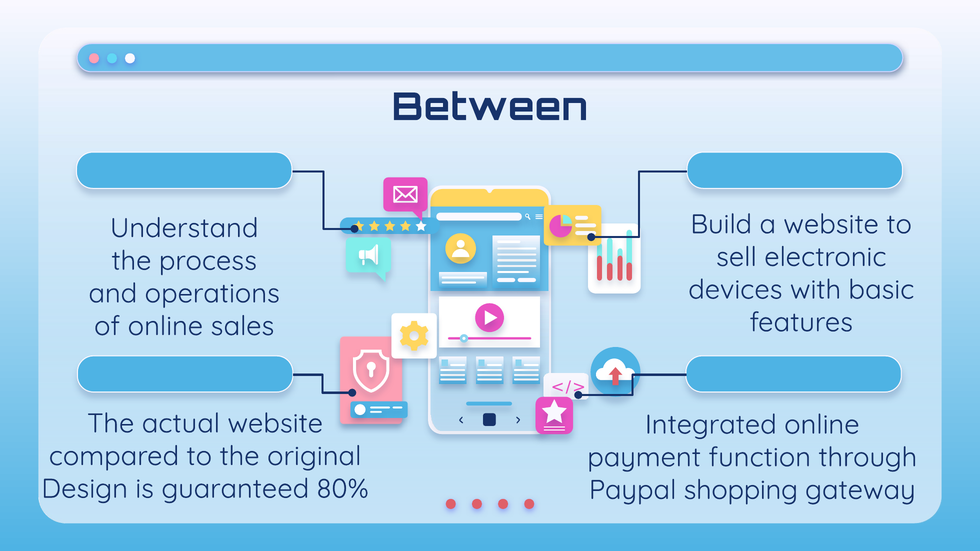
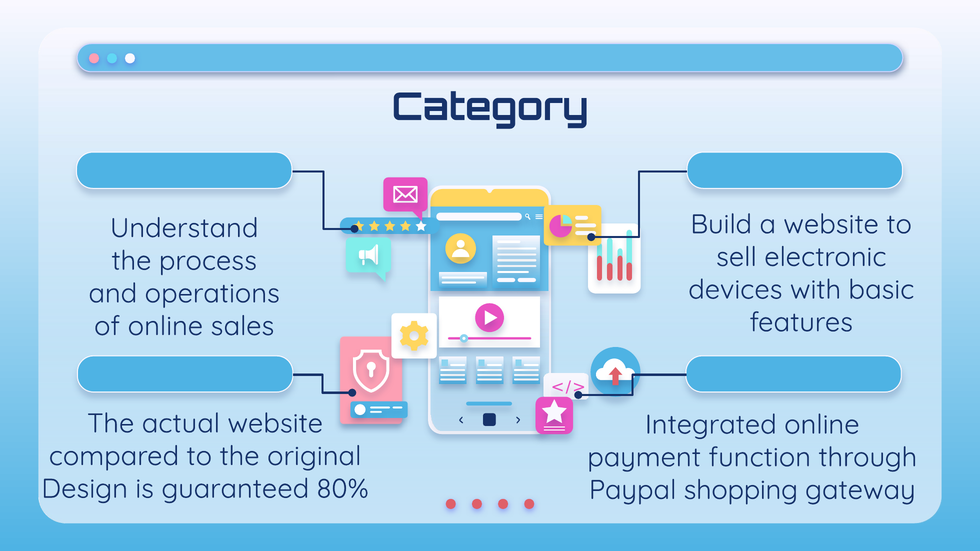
Between: Between -> Category
